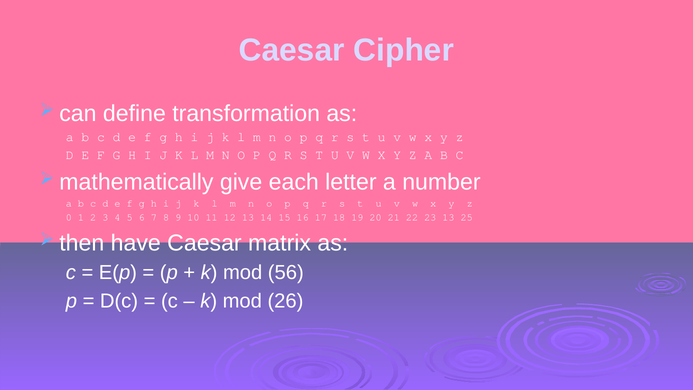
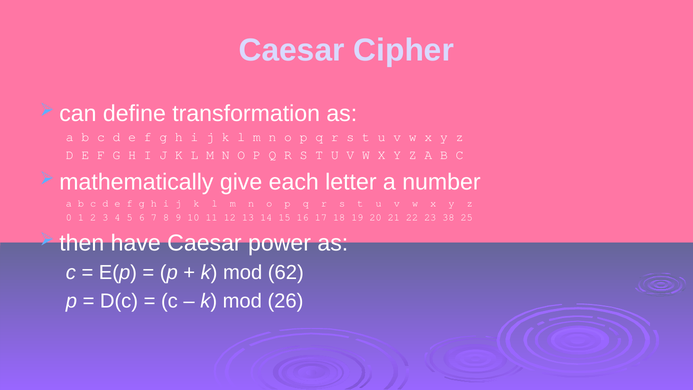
23 13: 13 -> 38
matrix: matrix -> power
56: 56 -> 62
